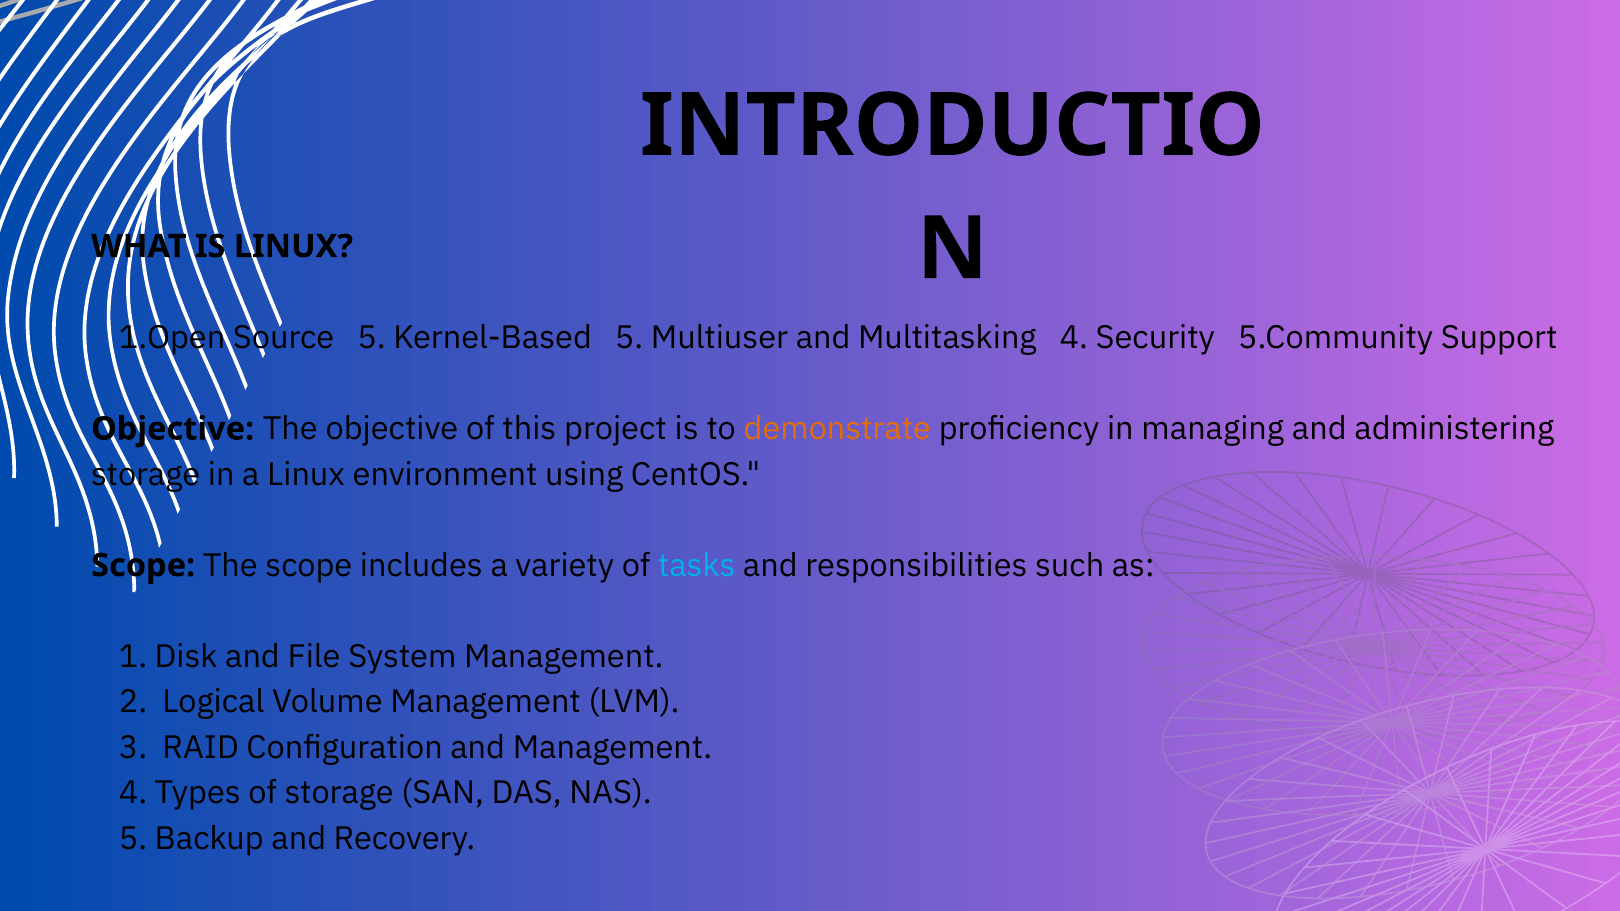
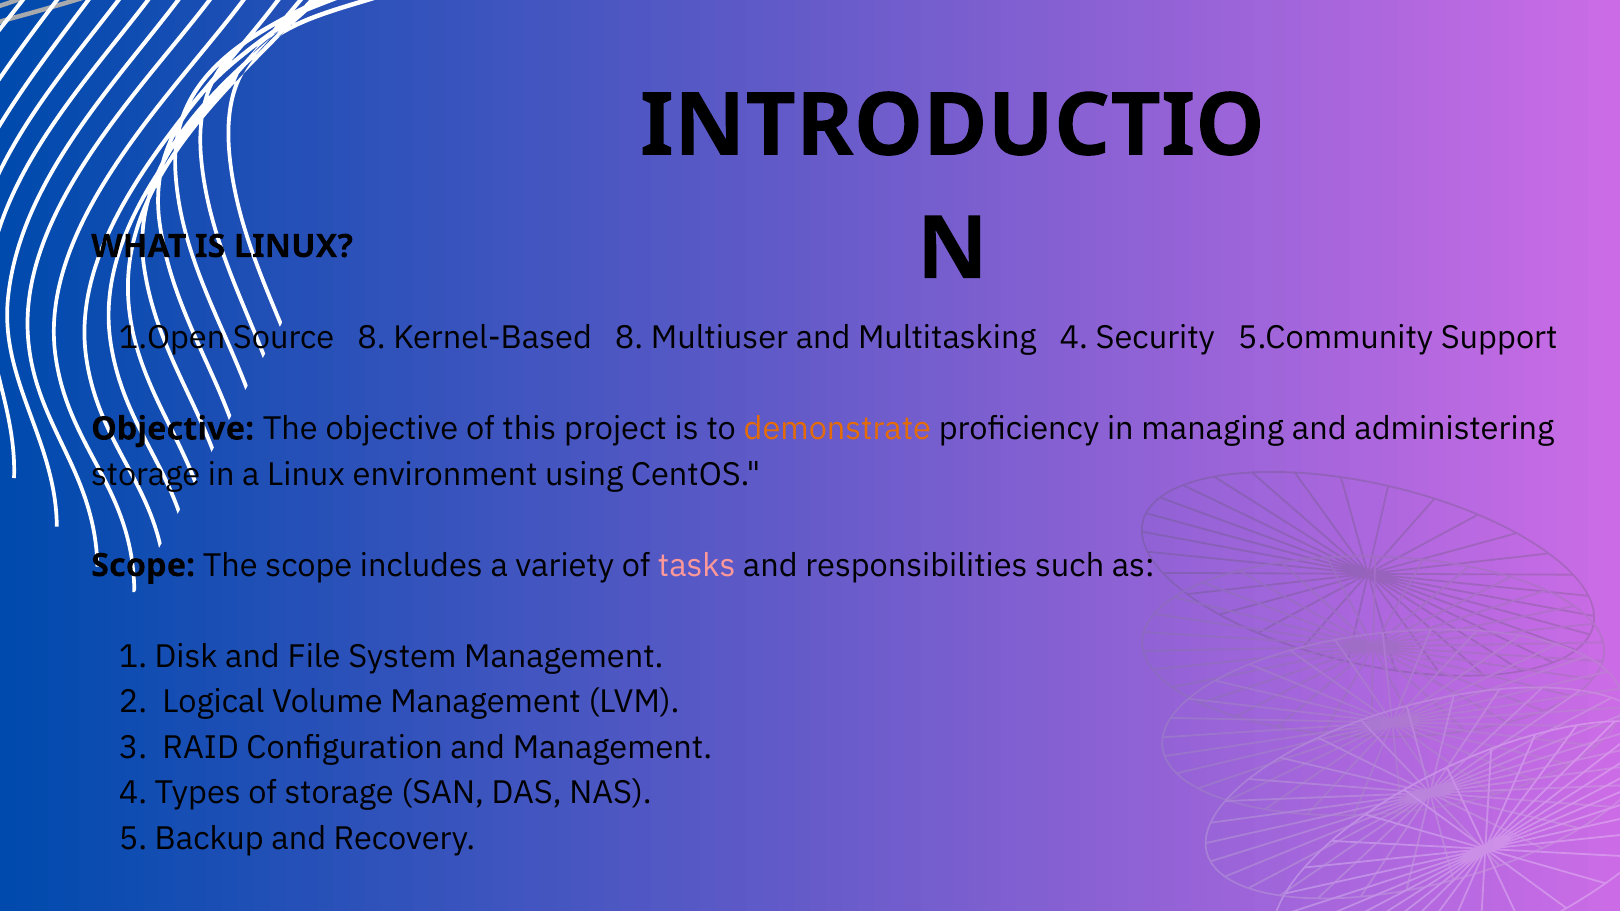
Source 5: 5 -> 8
Kernel-Based 5: 5 -> 8
tasks colour: light blue -> pink
